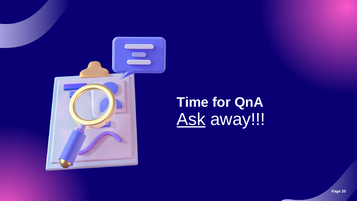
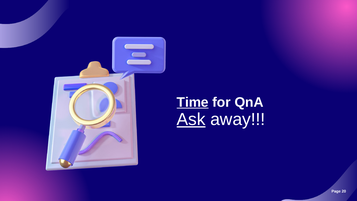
Time underline: none -> present
